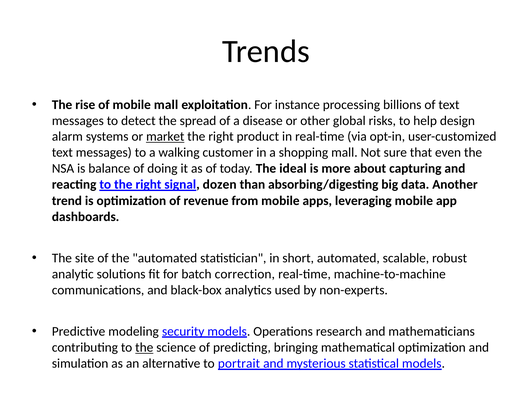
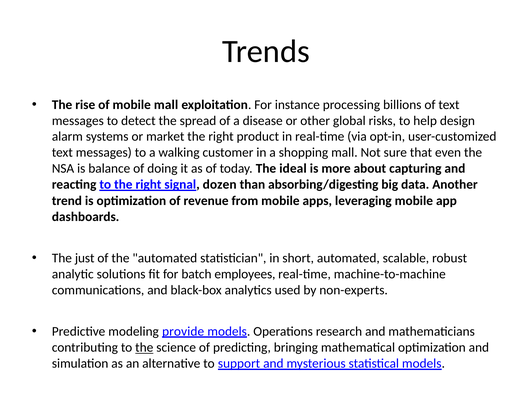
market underline: present -> none
site: site -> just
correction: correction -> employees
security: security -> provide
portrait: portrait -> support
